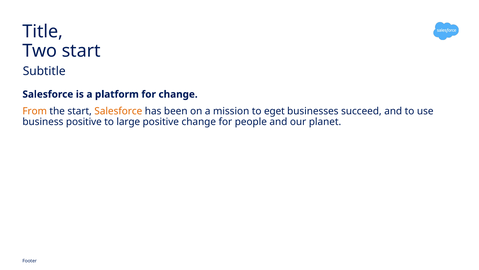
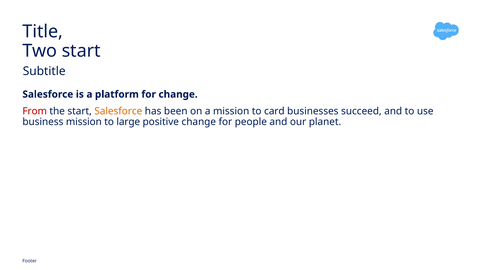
From colour: orange -> red
eget: eget -> card
business positive: positive -> mission
